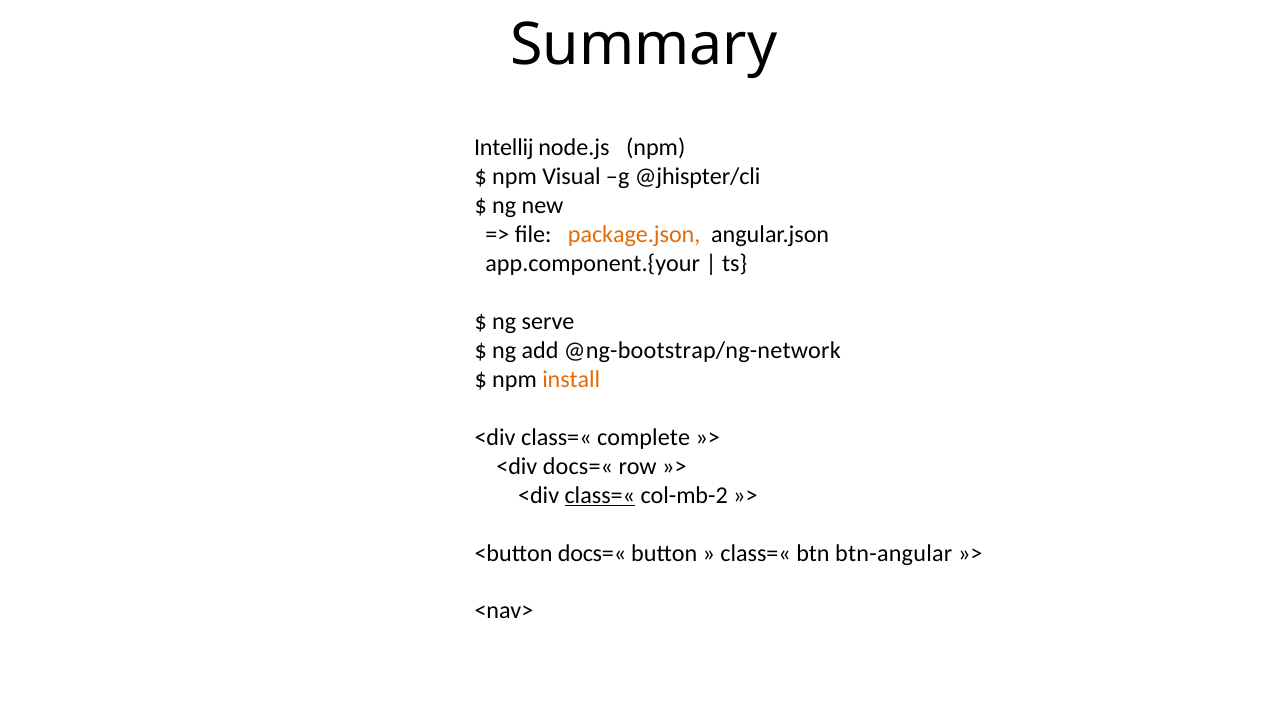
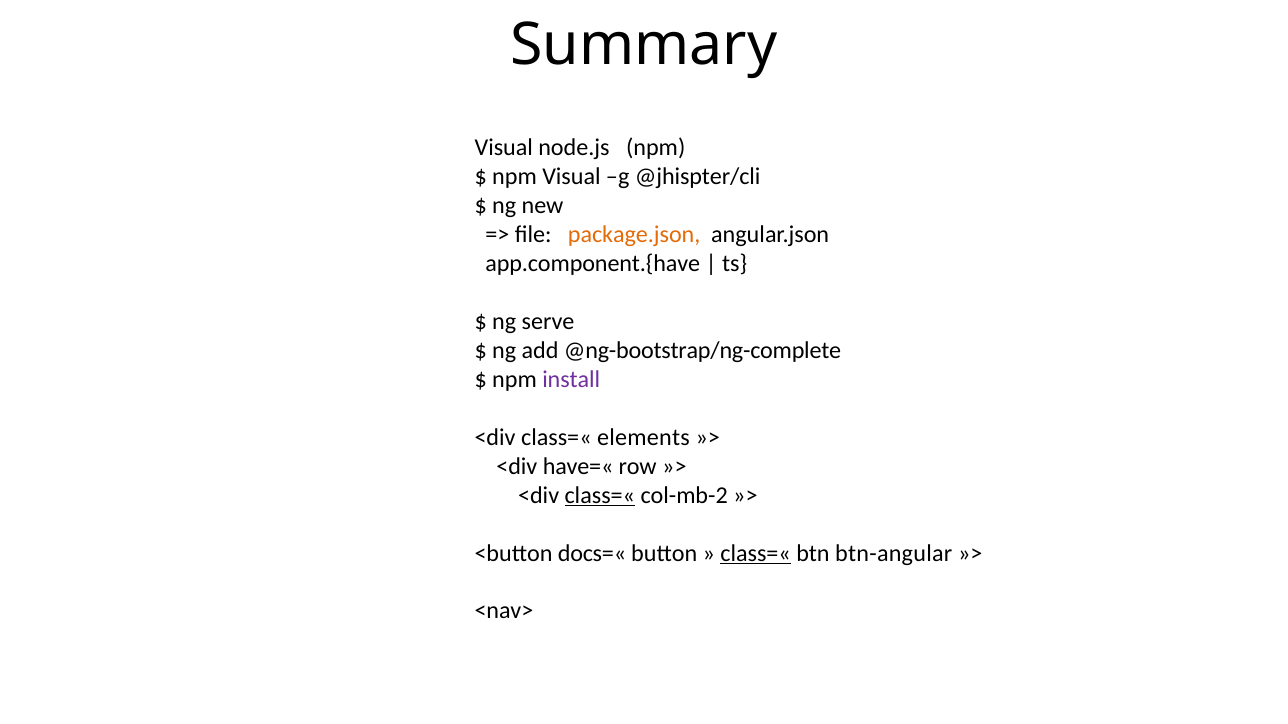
Intellij at (504, 148): Intellij -> Visual
app.component.{your: app.component.{your -> app.component.{have
@ng-bootstrap/ng-network: @ng-bootstrap/ng-network -> @ng-bootstrap/ng-complete
install colour: orange -> purple
complete: complete -> elements
<div docs=«: docs=« -> have=«
class=« at (756, 553) underline: none -> present
